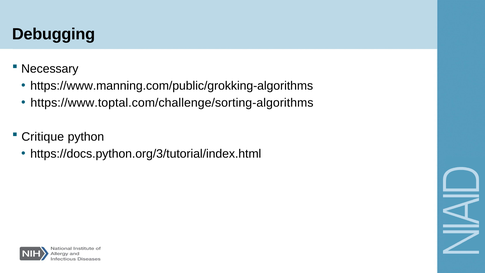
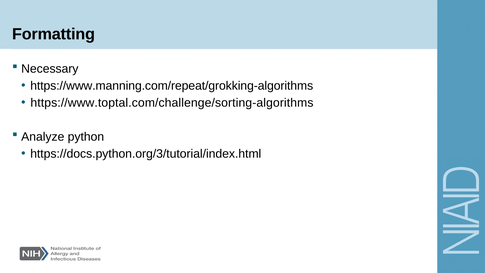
Debugging: Debugging -> Formatting
https://www.manning.com/public/grokking-algorithms: https://www.manning.com/public/grokking-algorithms -> https://www.manning.com/repeat/grokking-algorithms
Critique: Critique -> Analyze
